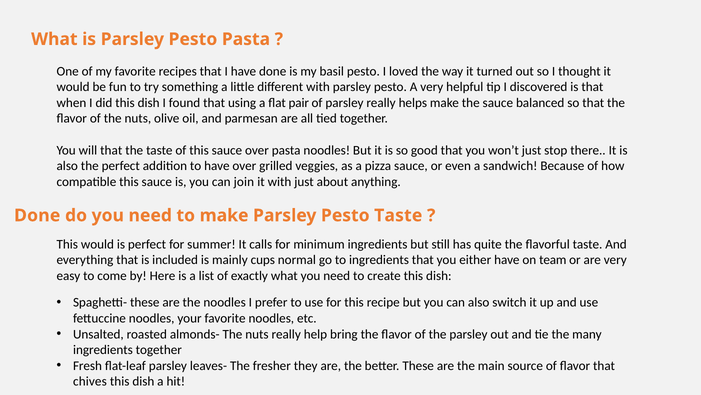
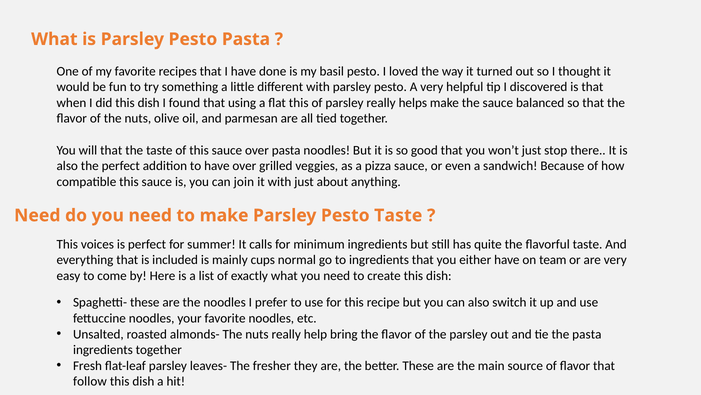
flat pair: pair -> this
Done at (37, 215): Done -> Need
This would: would -> voices
the many: many -> pasta
chives: chives -> follow
